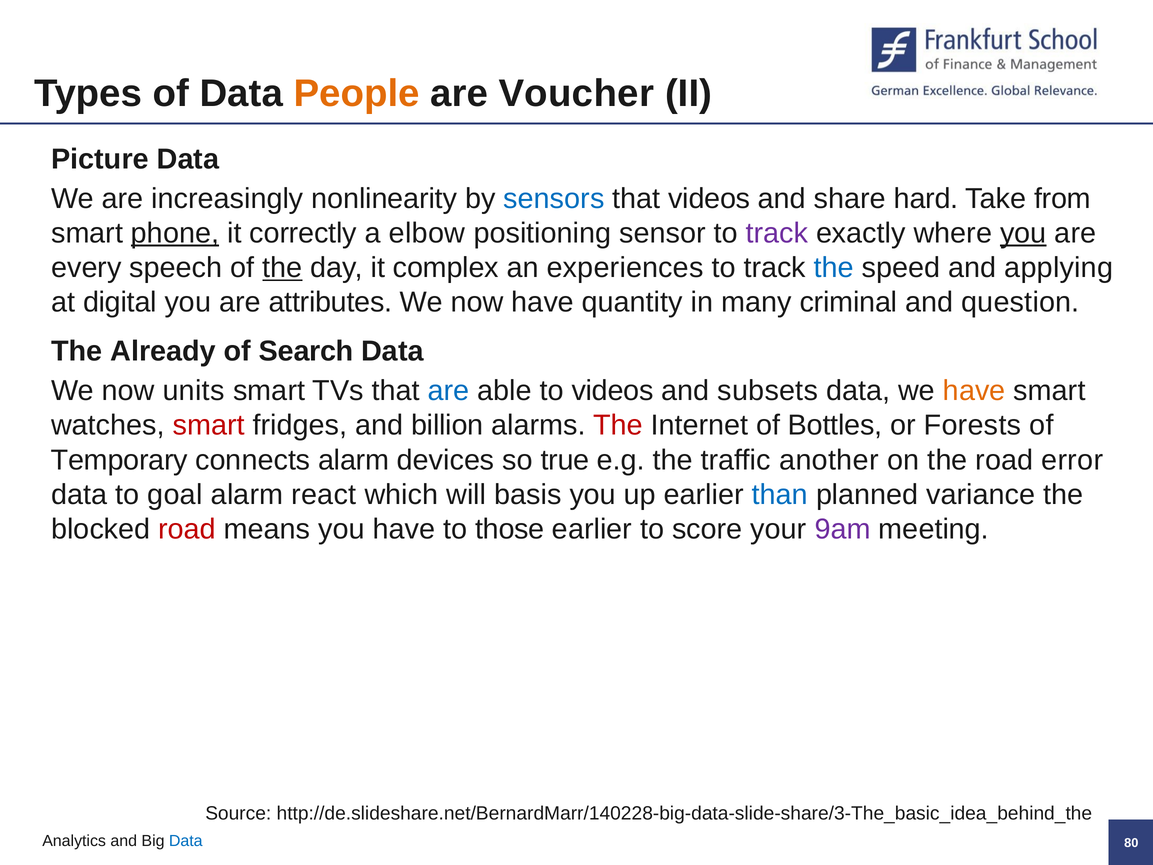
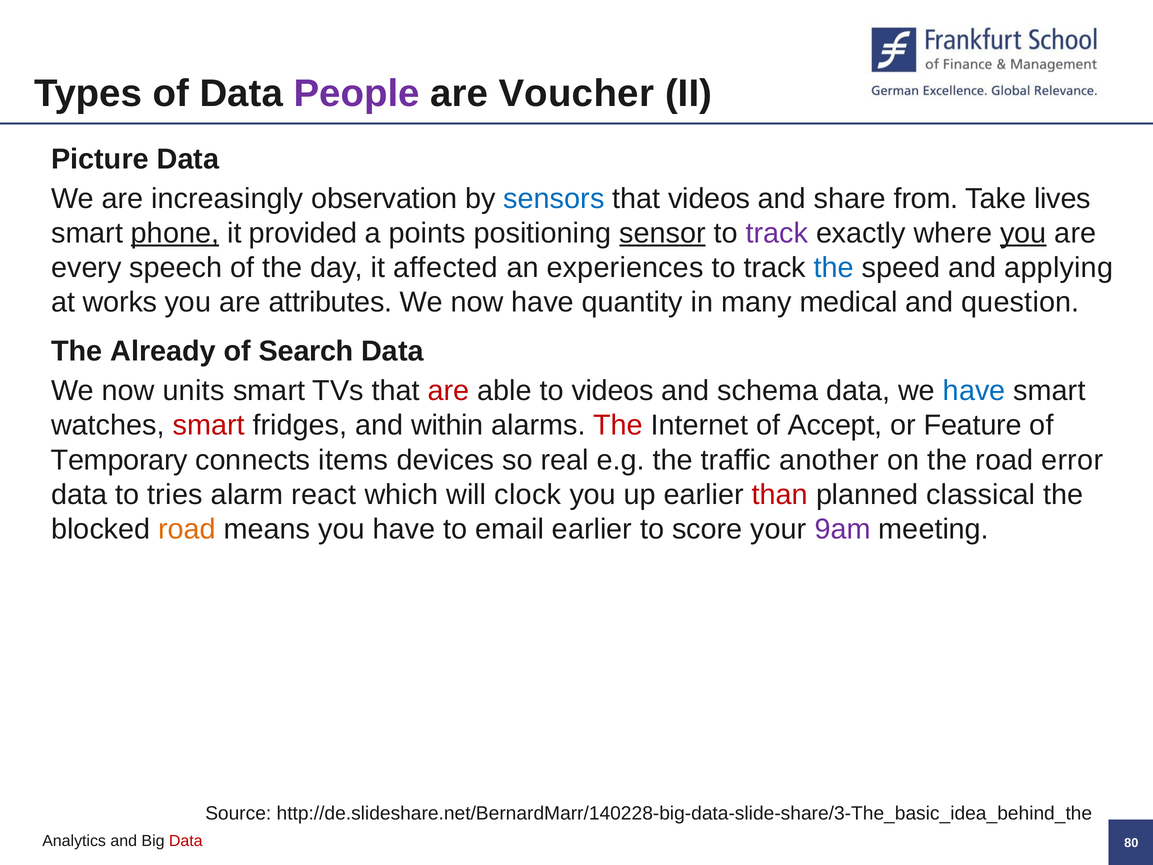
People colour: orange -> purple
nonlinearity: nonlinearity -> observation
hard: hard -> from
from: from -> lives
correctly: correctly -> provided
elbow: elbow -> points
sensor underline: none -> present
the at (282, 268) underline: present -> none
complex: complex -> affected
digital: digital -> works
criminal: criminal -> medical
are at (448, 391) colour: blue -> red
subsets: subsets -> schema
have at (974, 391) colour: orange -> blue
billion: billion -> within
Bottles: Bottles -> Accept
Forests: Forests -> Feature
connects alarm: alarm -> items
true: true -> real
goal: goal -> tries
basis: basis -> clock
than colour: blue -> red
variance: variance -> classical
road at (187, 529) colour: red -> orange
those: those -> email
Data at (186, 841) colour: blue -> red
